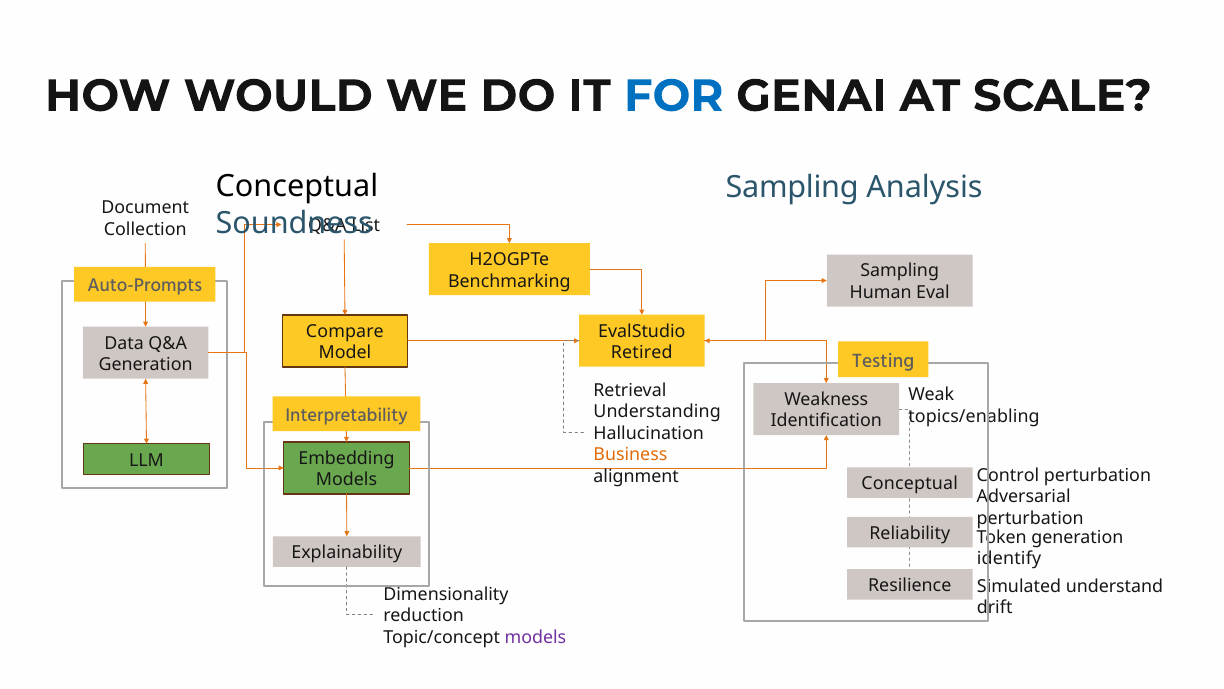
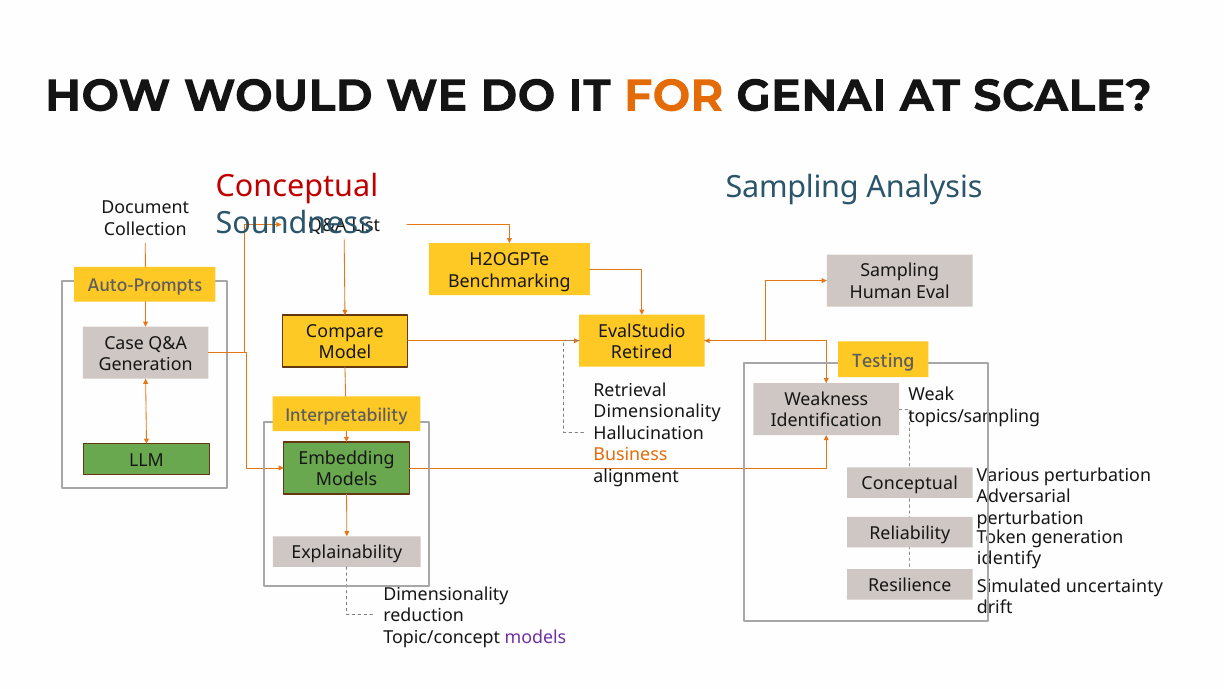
FOR colour: blue -> orange
Conceptual at (297, 186) colour: black -> red
Data: Data -> Case
Understanding at (657, 412): Understanding -> Dimensionality
topics/enabling: topics/enabling -> topics/sampling
Control: Control -> Various
understand: understand -> uncertainty
